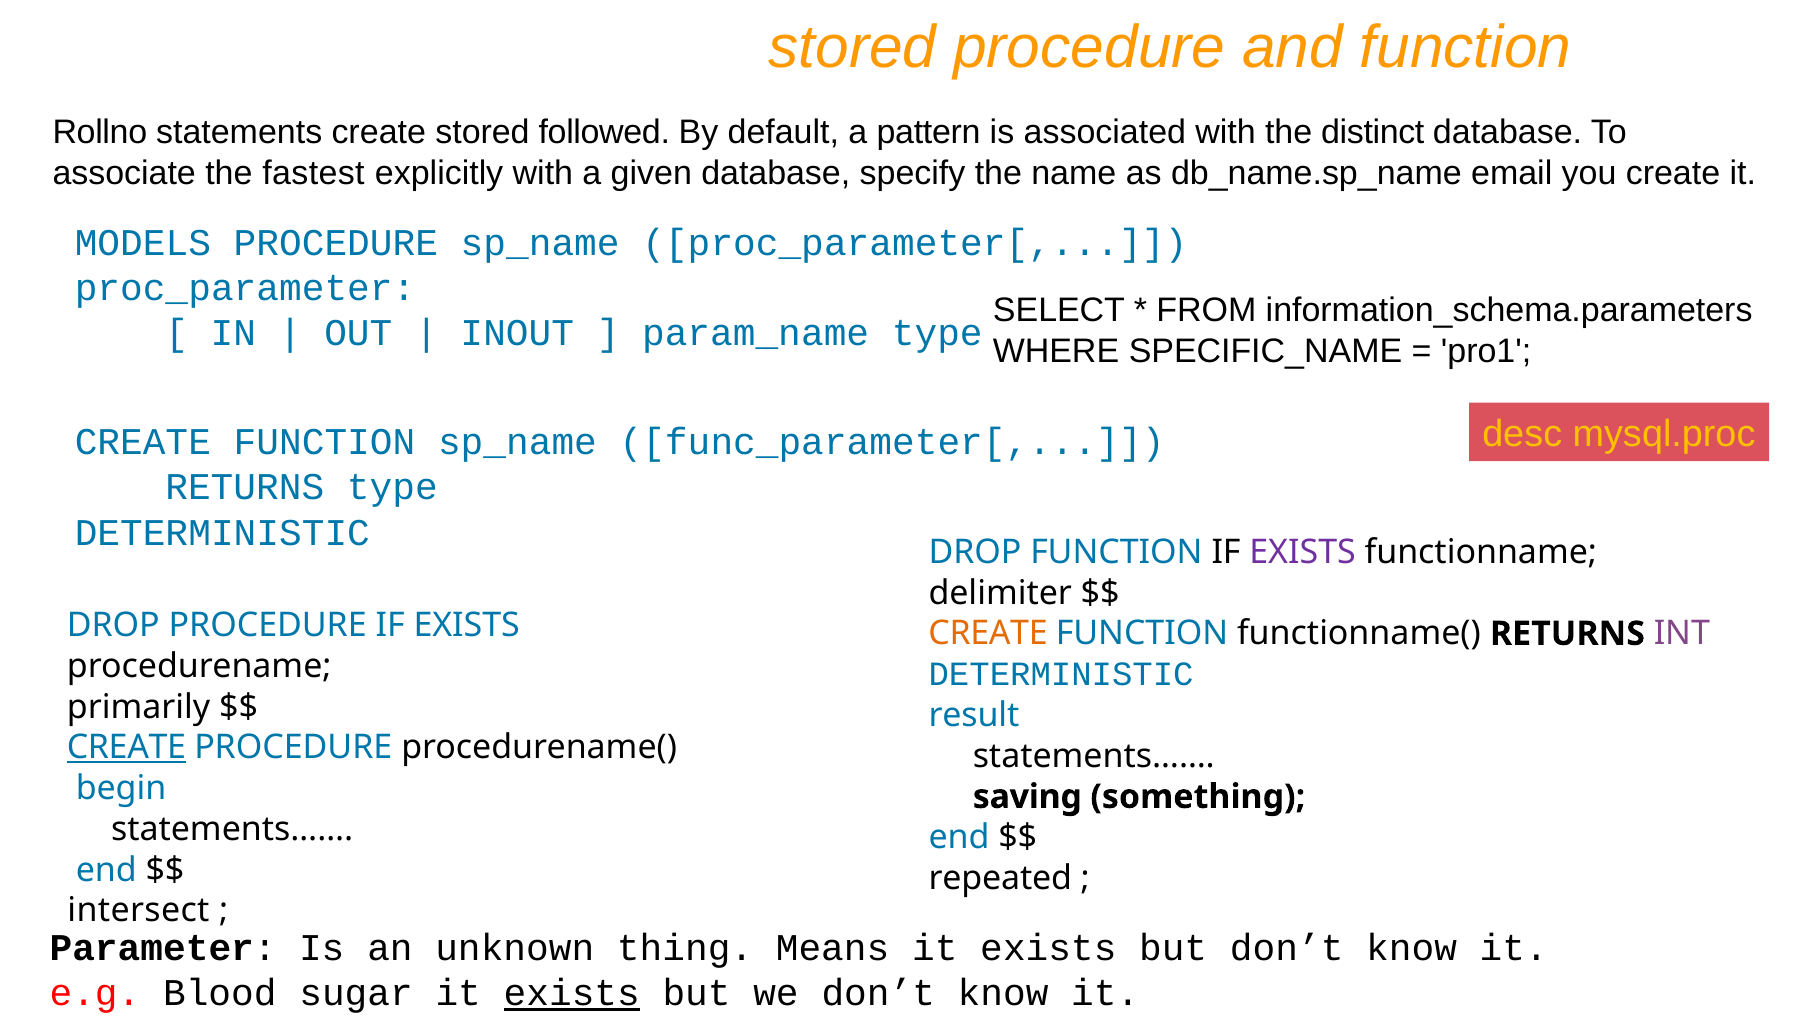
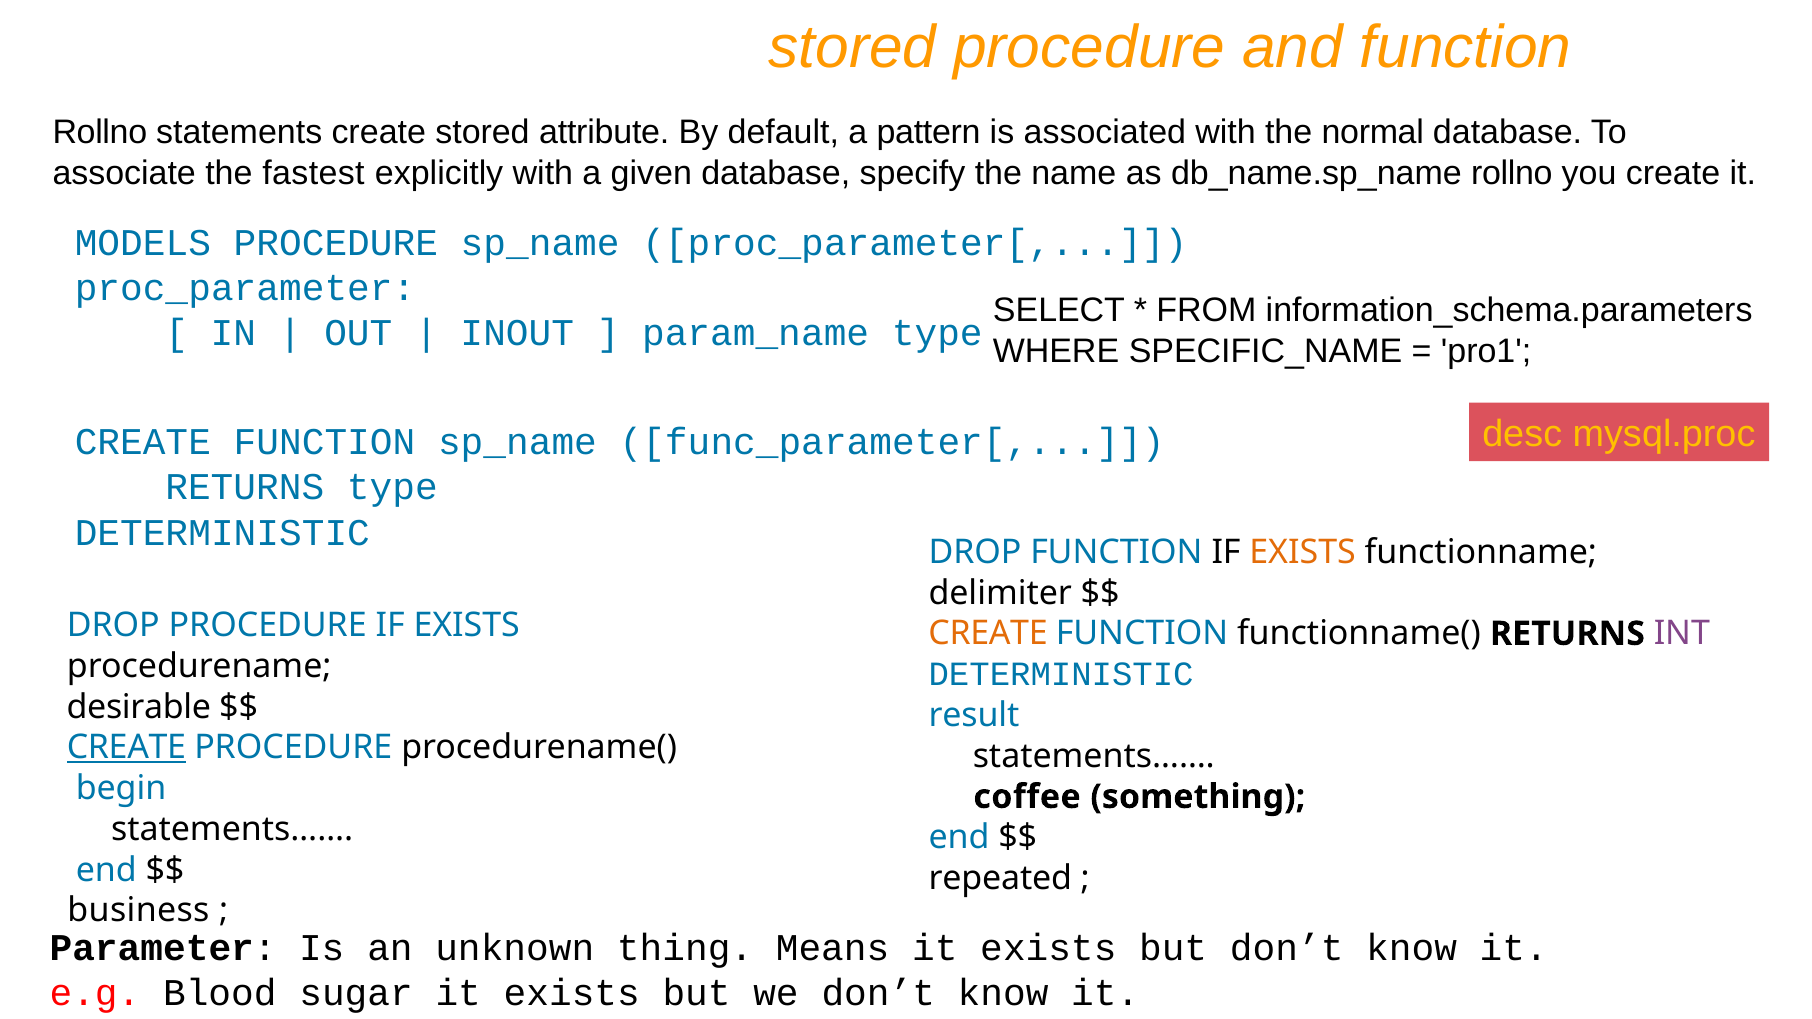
followed: followed -> attribute
distinct: distinct -> normal
db_name.sp_name email: email -> rollno
EXISTS at (1303, 552) colour: purple -> orange
primarily: primarily -> desirable
saving: saving -> coffee
intersect: intersect -> business
exists at (572, 994) underline: present -> none
